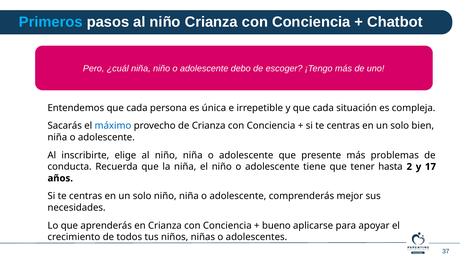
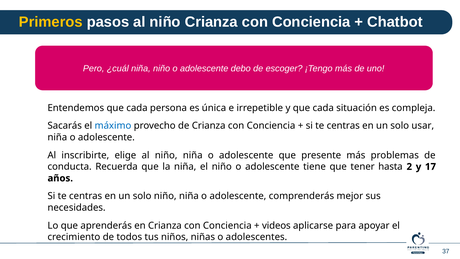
Primeros colour: light blue -> yellow
bien: bien -> usar
bueno: bueno -> videos
